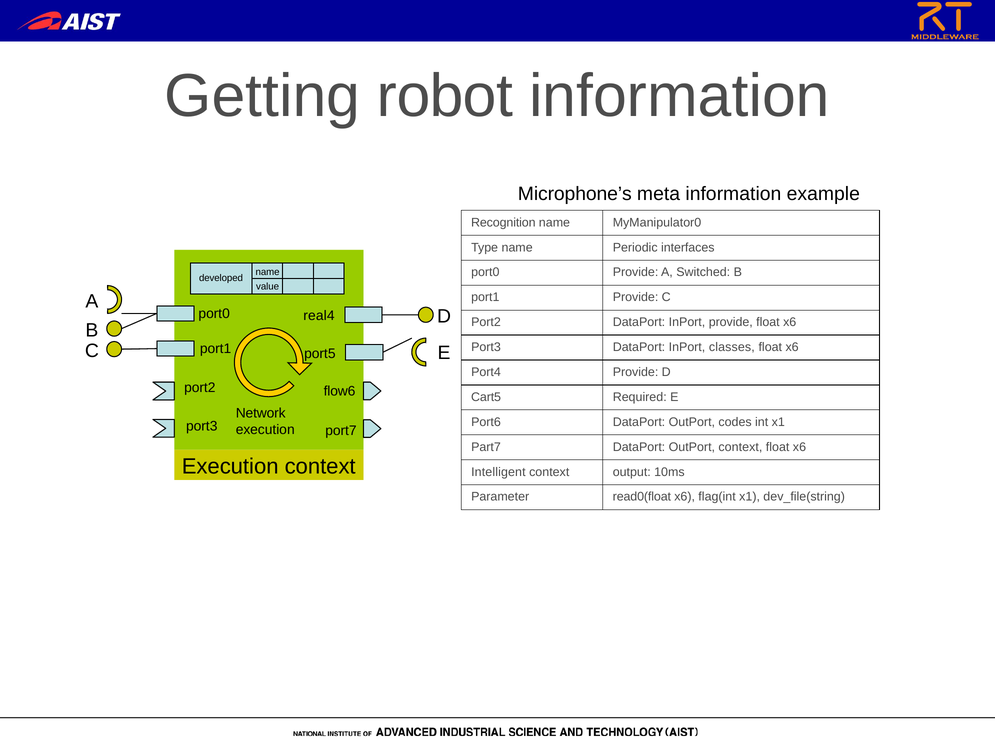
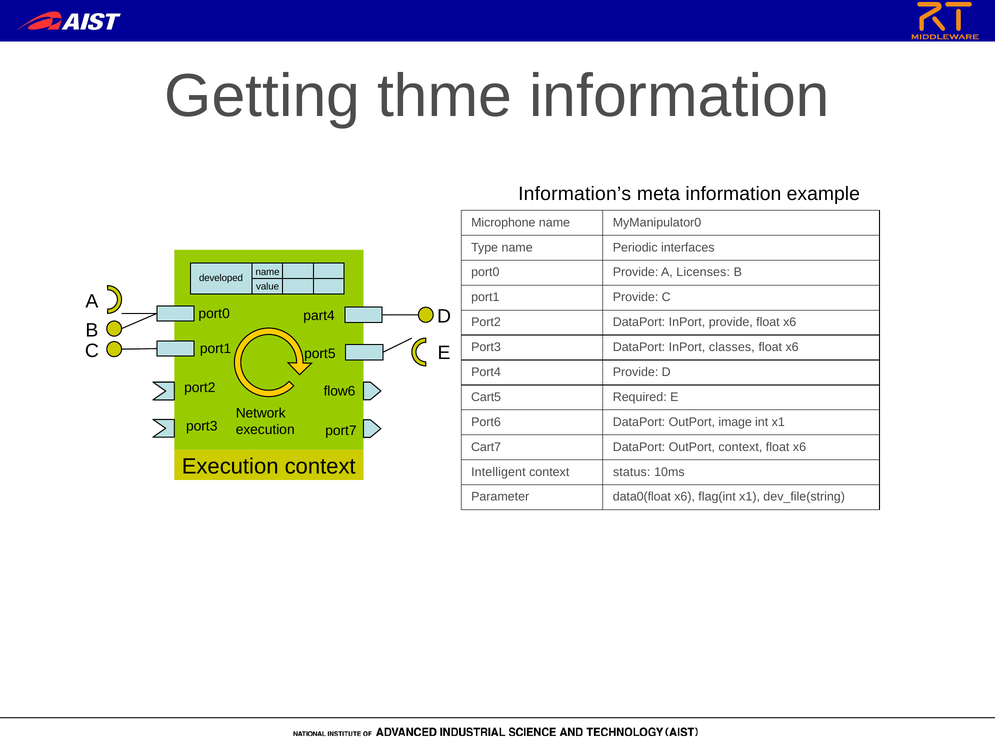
robot: robot -> thme
Microphone’s: Microphone’s -> Information’s
Recognition: Recognition -> Microphone
Switched: Switched -> Licenses
real4: real4 -> part4
codes: codes -> image
Part7: Part7 -> Cart7
output: output -> status
read0(float: read0(float -> data0(float
